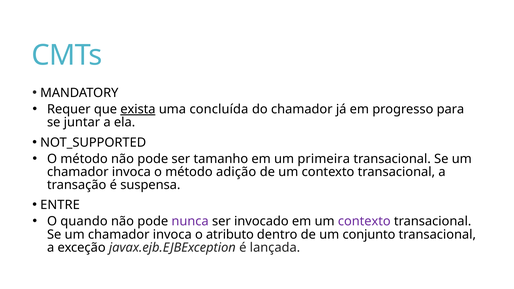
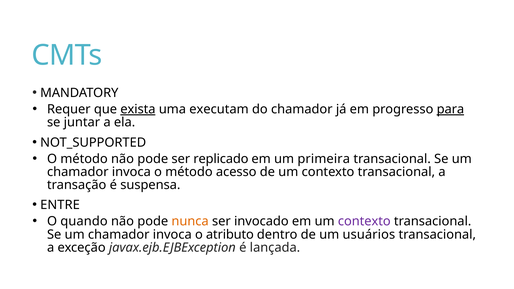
concluída: concluída -> executam
para underline: none -> present
tamanho: tamanho -> replicado
adição: adição -> acesso
nunca colour: purple -> orange
conjunto: conjunto -> usuários
